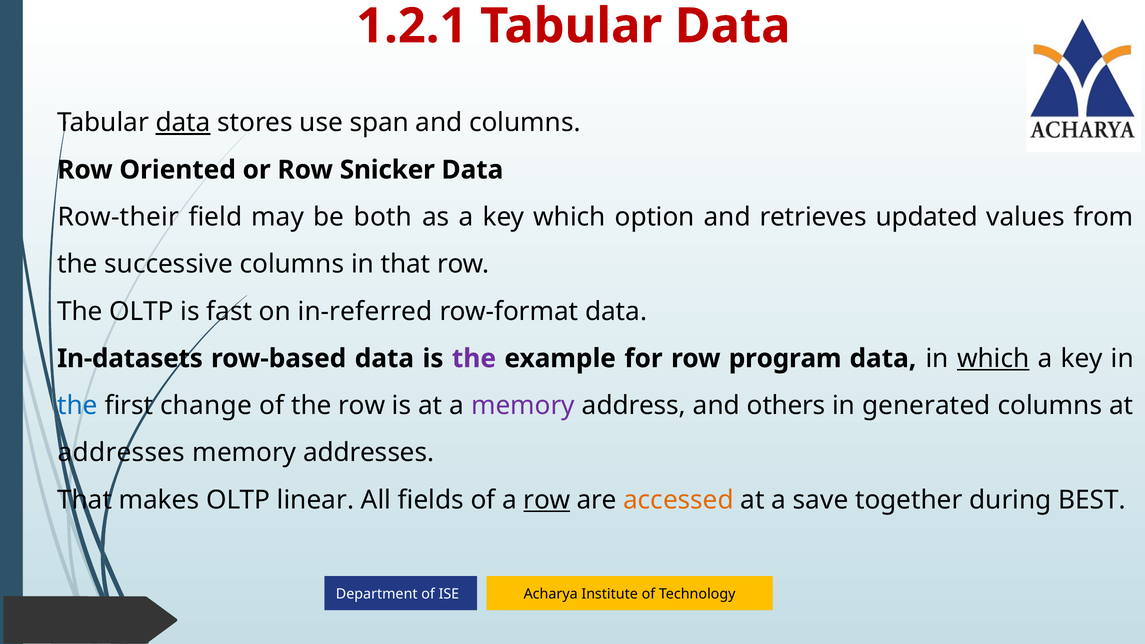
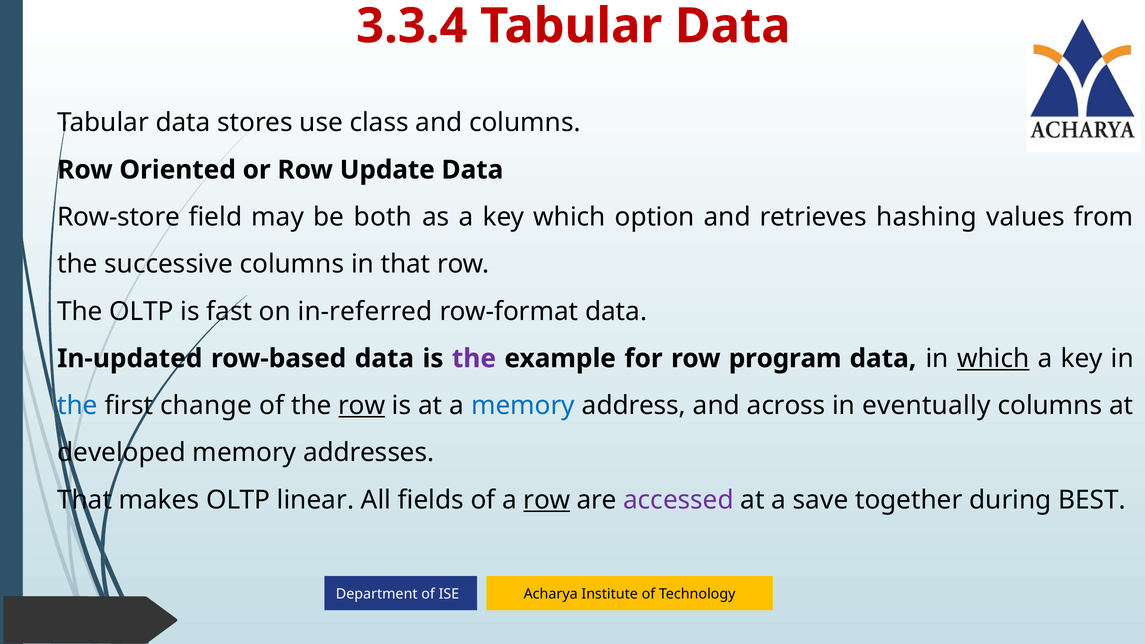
1.2.1: 1.2.1 -> 3.3.4
data at (183, 123) underline: present -> none
span: span -> class
Snicker: Snicker -> Update
Row-their: Row-their -> Row-store
updated: updated -> hashing
In-datasets: In-datasets -> In-updated
row at (362, 406) underline: none -> present
memory at (523, 406) colour: purple -> blue
others: others -> across
generated: generated -> eventually
addresses at (121, 453): addresses -> developed
accessed colour: orange -> purple
